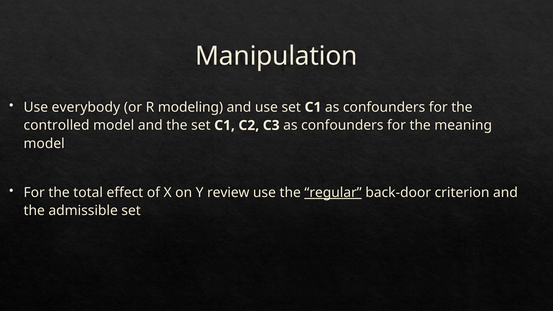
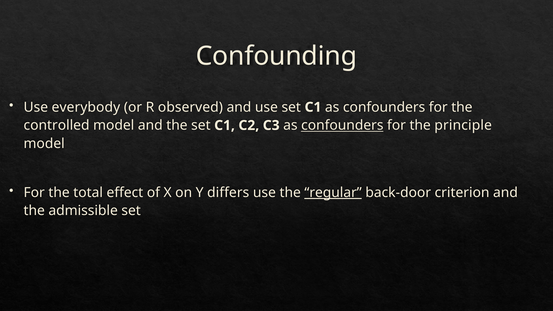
Manipulation: Manipulation -> Confounding
modeling: modeling -> observed
confounders at (342, 125) underline: none -> present
meaning: meaning -> principle
review: review -> differs
